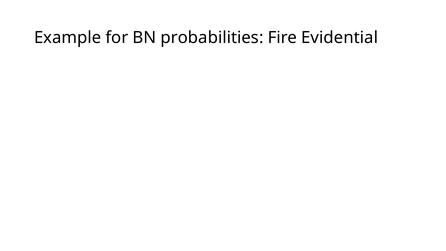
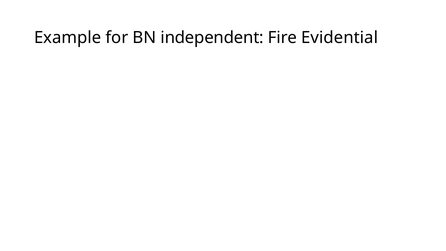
probabilities: probabilities -> independent
